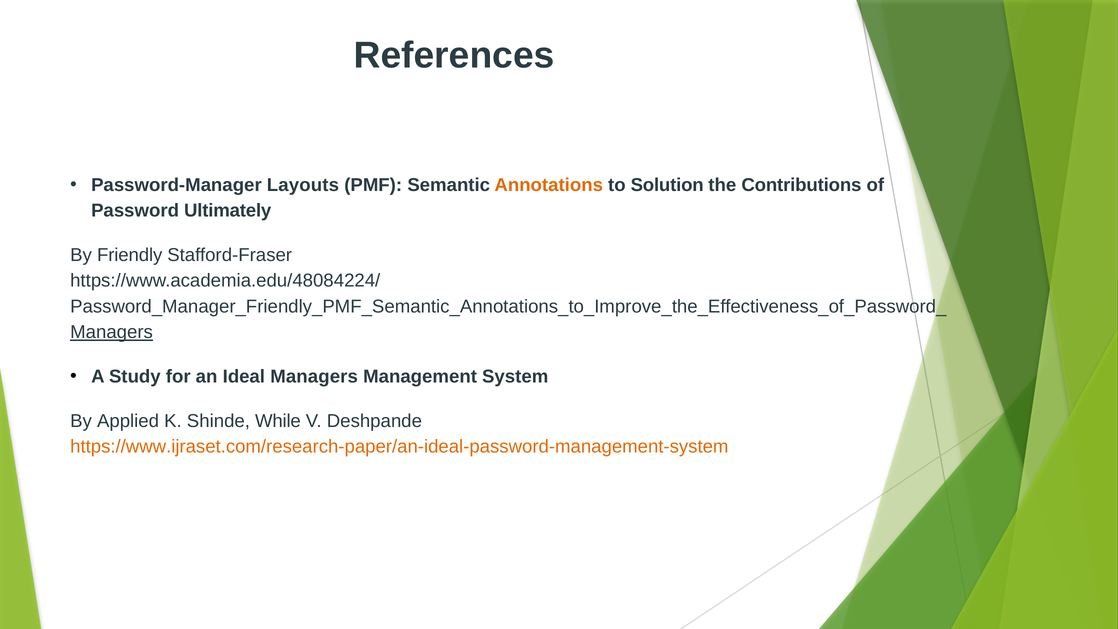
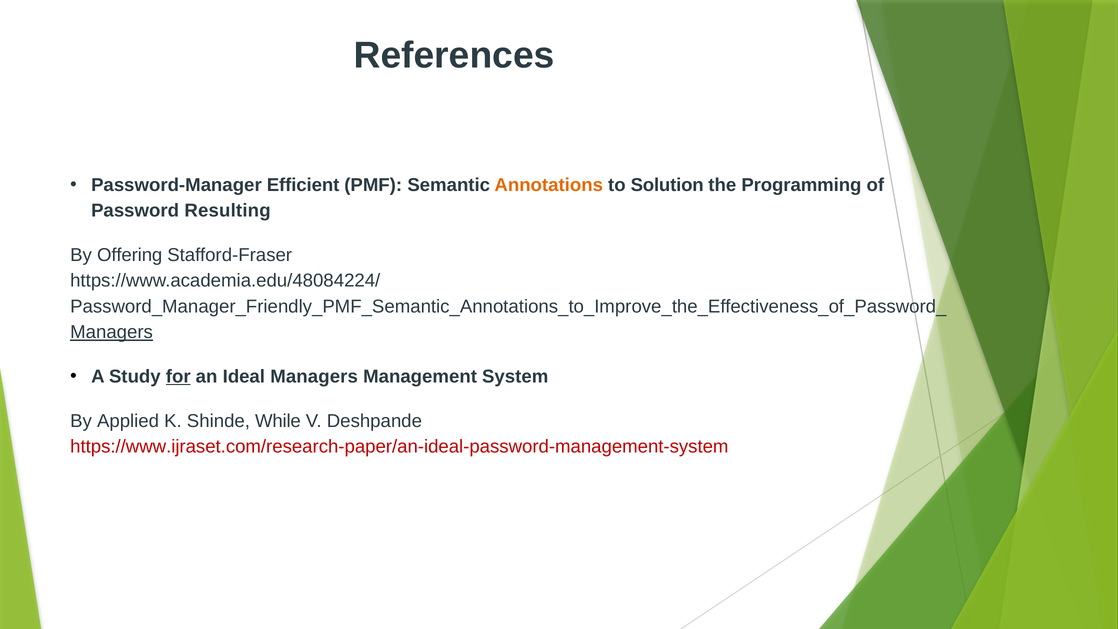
Layouts: Layouts -> Efficient
Contributions: Contributions -> Programming
Ultimately: Ultimately -> Resulting
Friendly: Friendly -> Offering
for underline: none -> present
https://www.ijraset.com/research-paper/an-ideal-password-management-system colour: orange -> red
